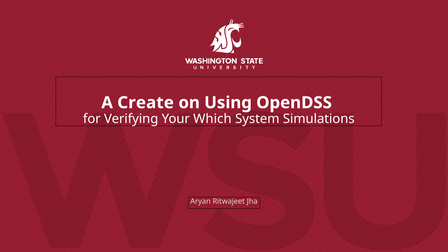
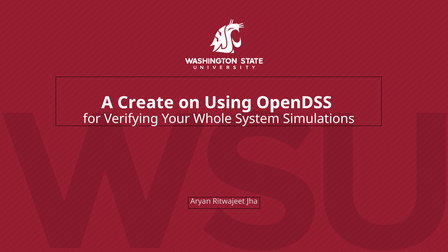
Which: Which -> Whole
